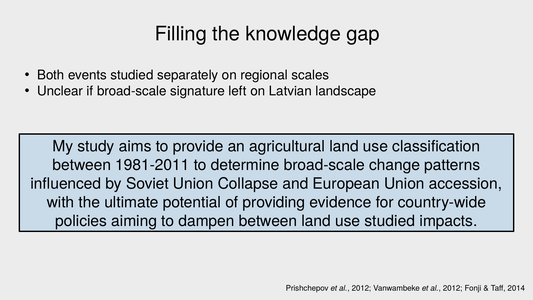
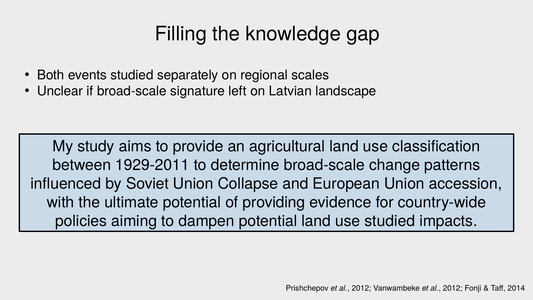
1981-2011: 1981-2011 -> 1929-2011
dampen between: between -> potential
